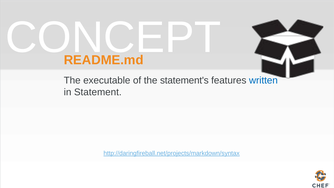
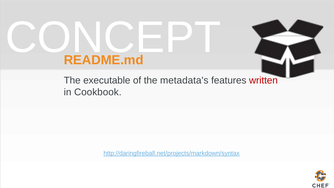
statement's: statement's -> metadata's
written colour: blue -> red
Statement: Statement -> Cookbook
